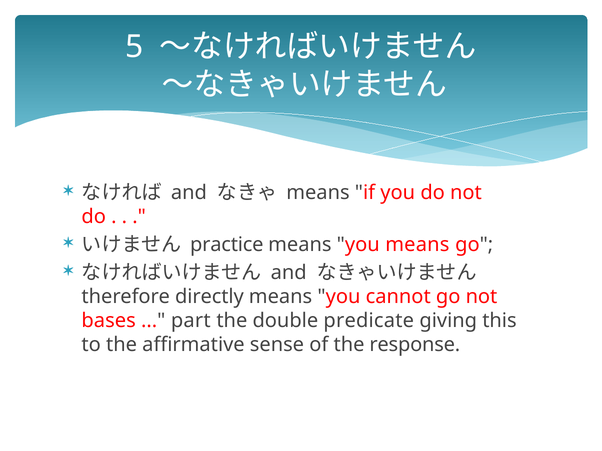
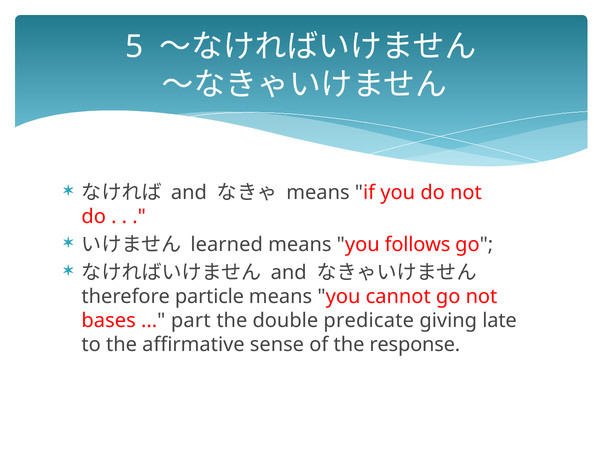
practice: practice -> learned
you means: means -> follows
directly: directly -> particle
this: this -> late
